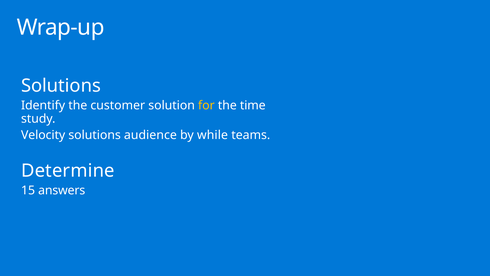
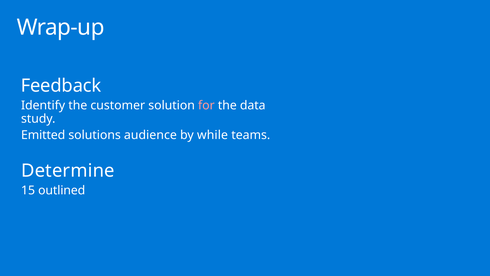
Solutions at (61, 86): Solutions -> Feedback
for colour: yellow -> pink
time: time -> data
Velocity: Velocity -> Emitted
answers: answers -> outlined
